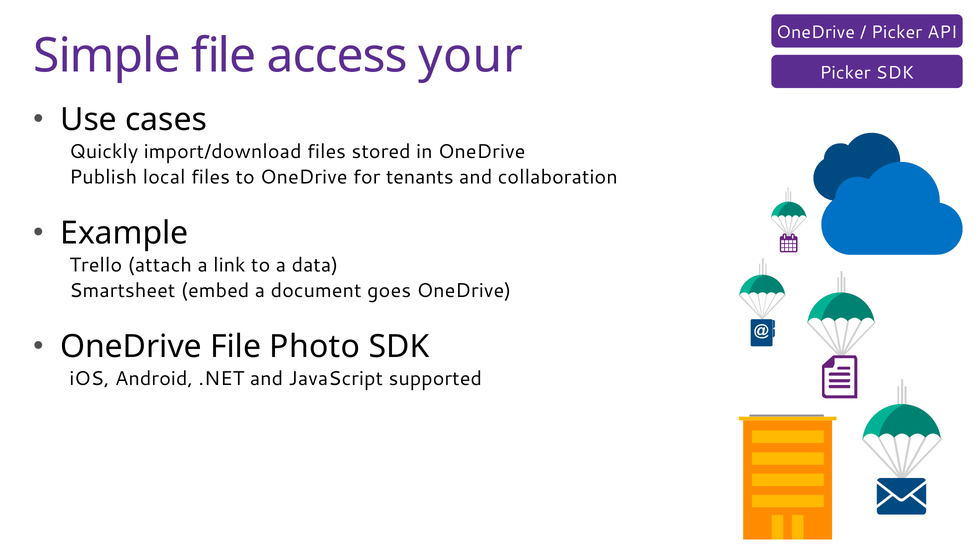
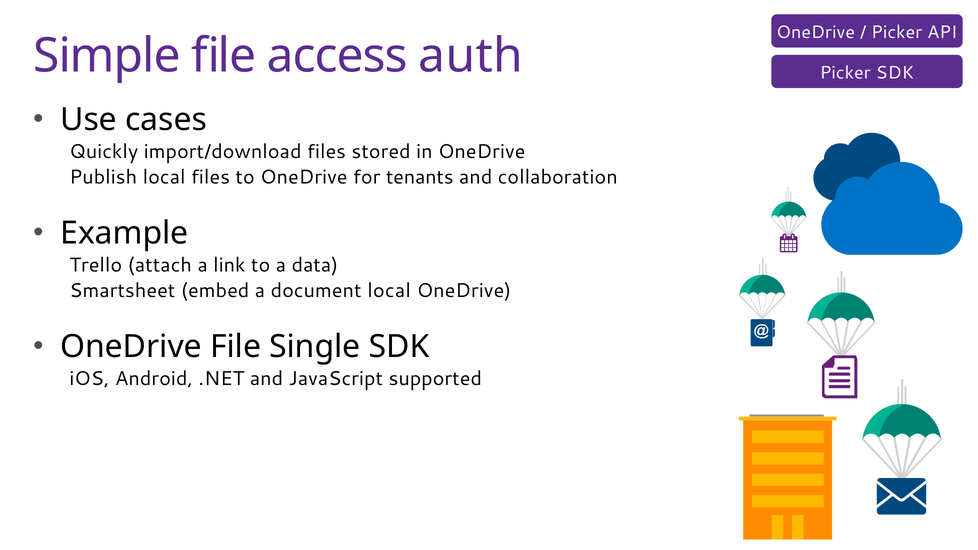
your: your -> auth
document goes: goes -> local
Photo: Photo -> Single
